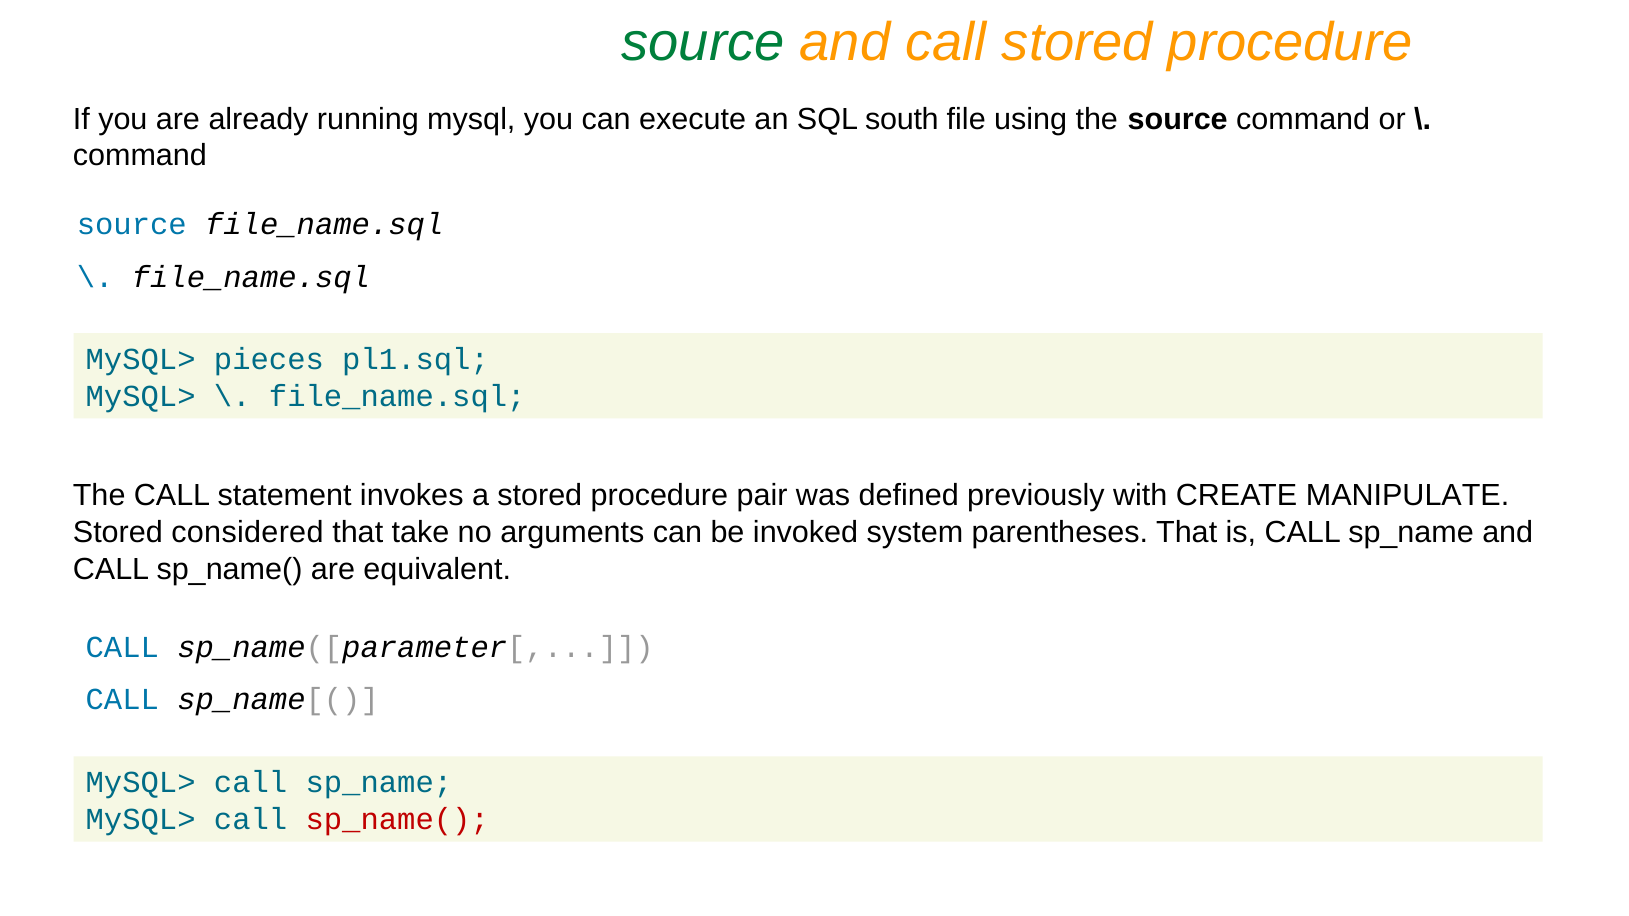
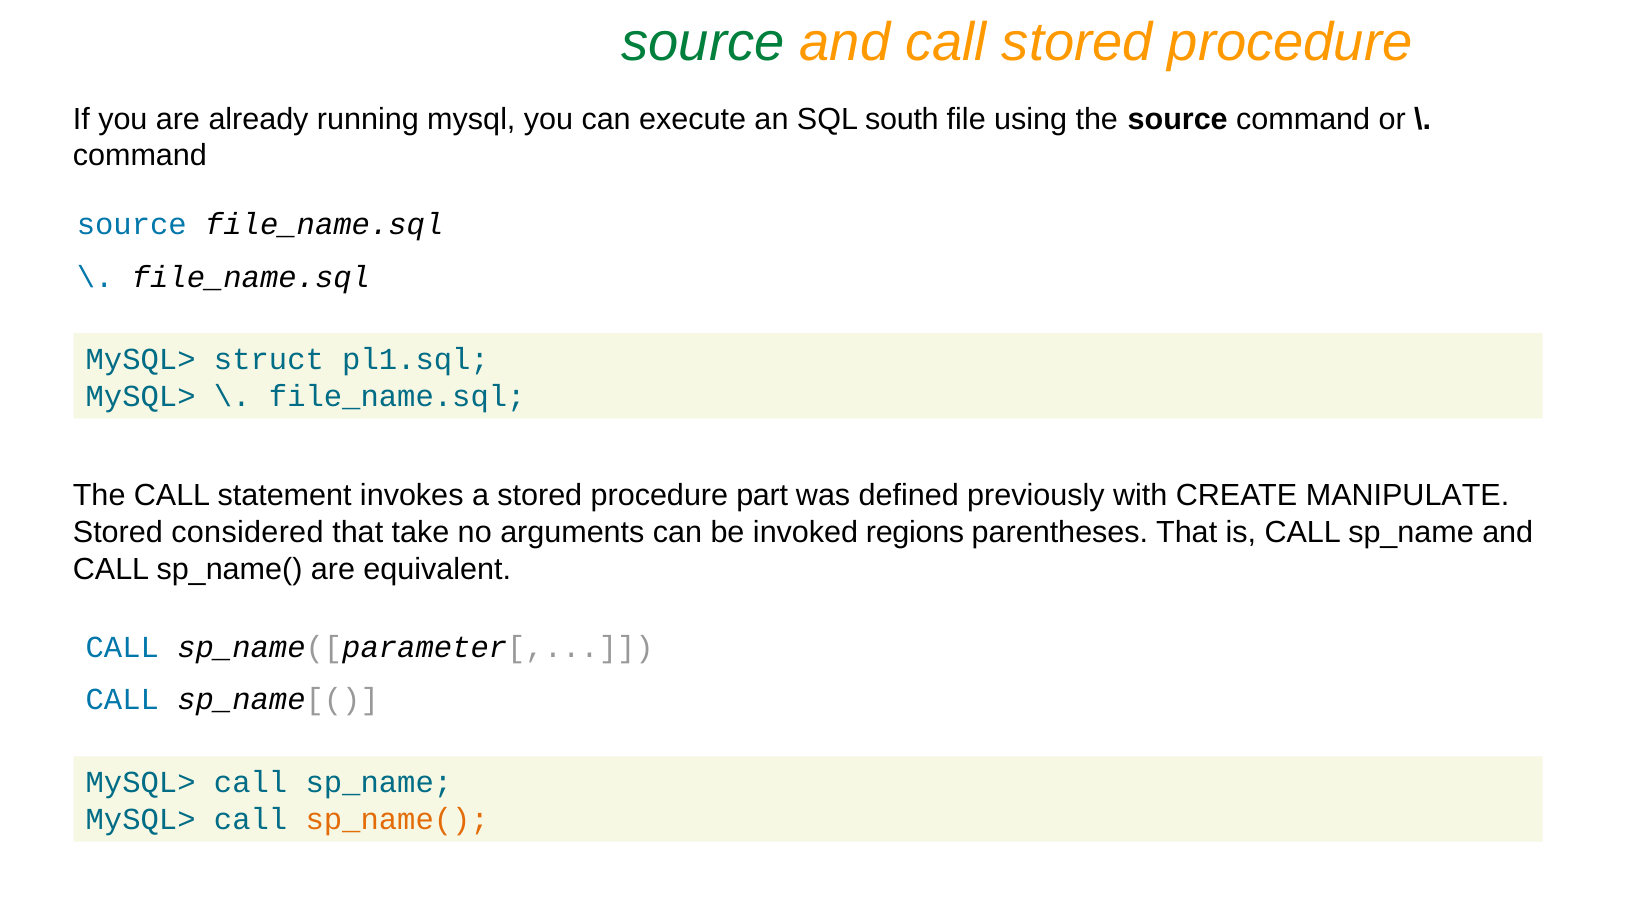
pieces: pieces -> struct
pair: pair -> part
system: system -> regions
sp_name( at (397, 820) colour: red -> orange
